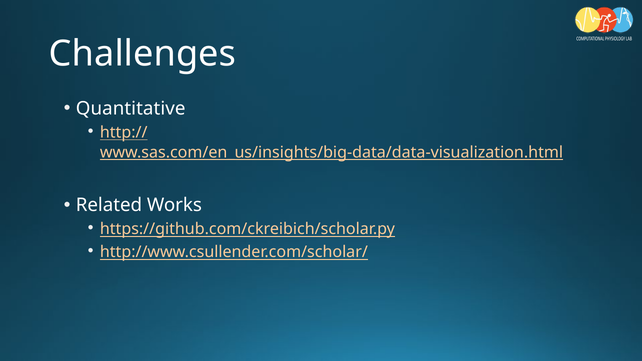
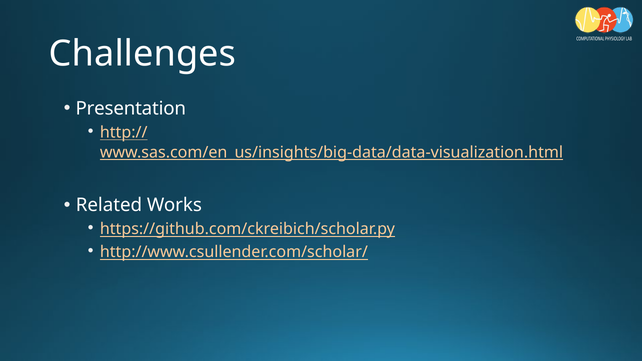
Quantitative: Quantitative -> Presentation
